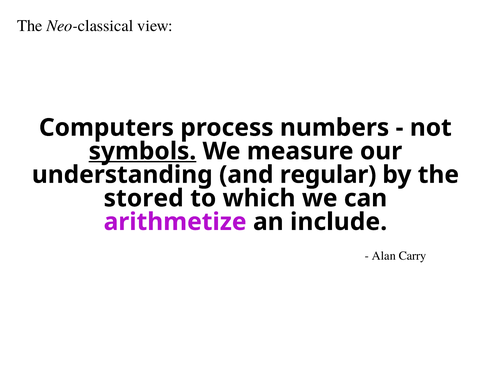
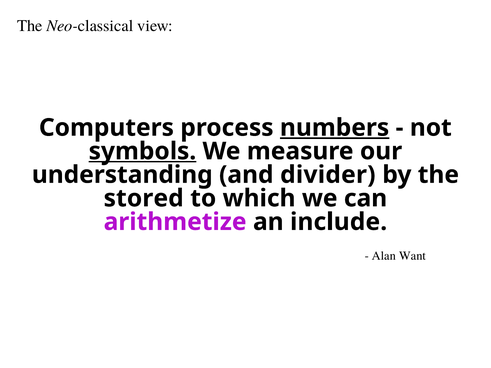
numbers underline: none -> present
regular: regular -> divider
Carry: Carry -> Want
